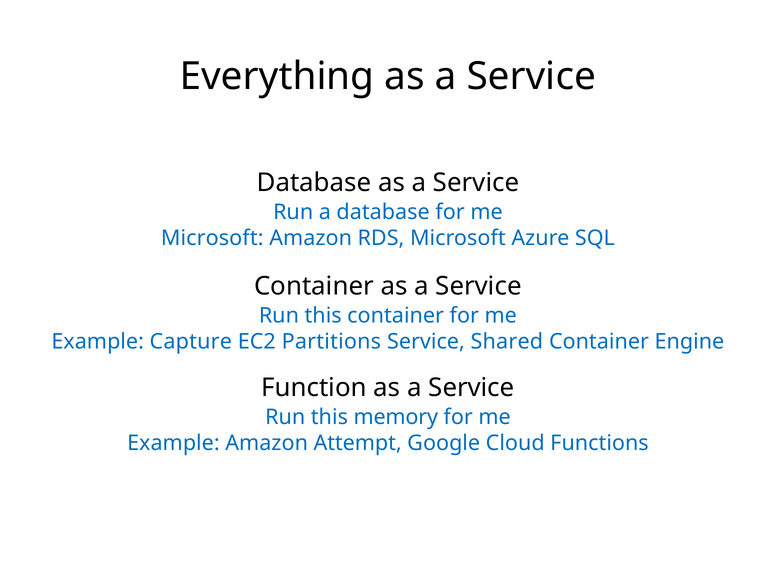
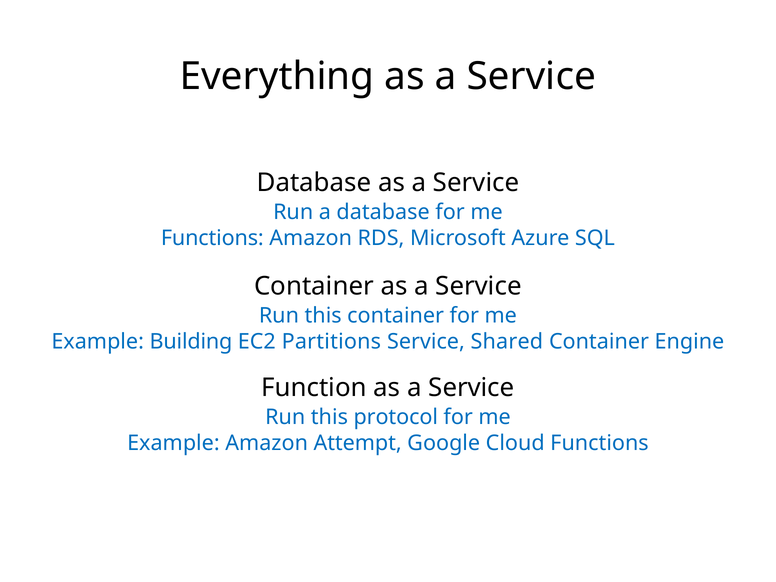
Microsoft at (212, 238): Microsoft -> Functions
Capture: Capture -> Building
memory: memory -> protocol
